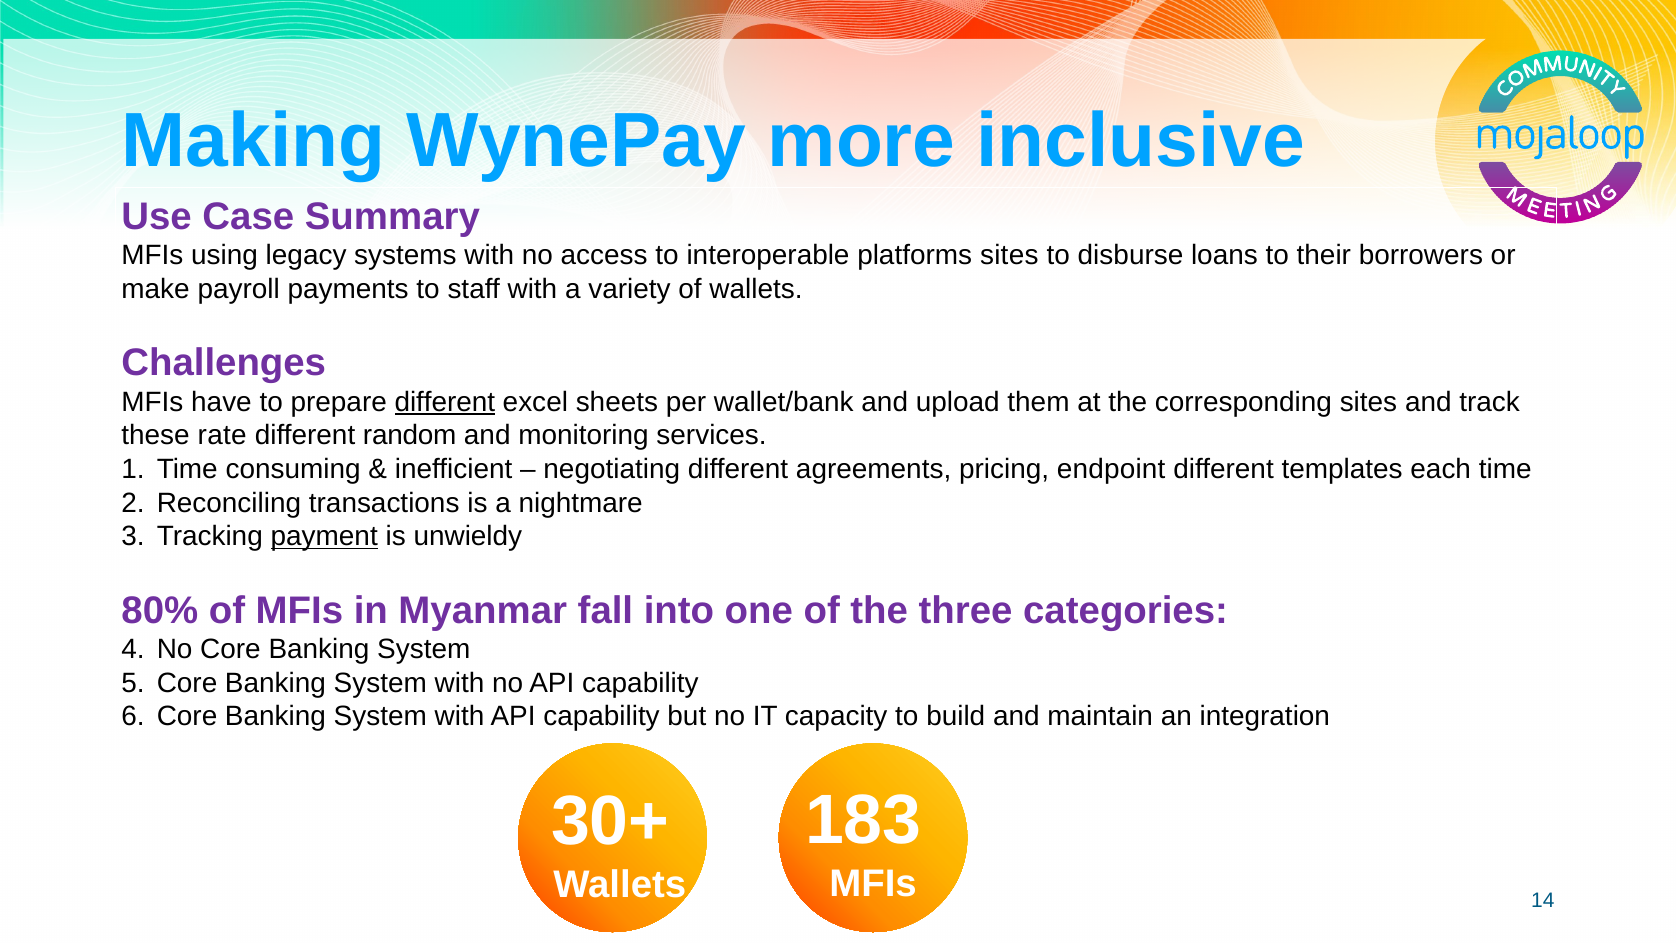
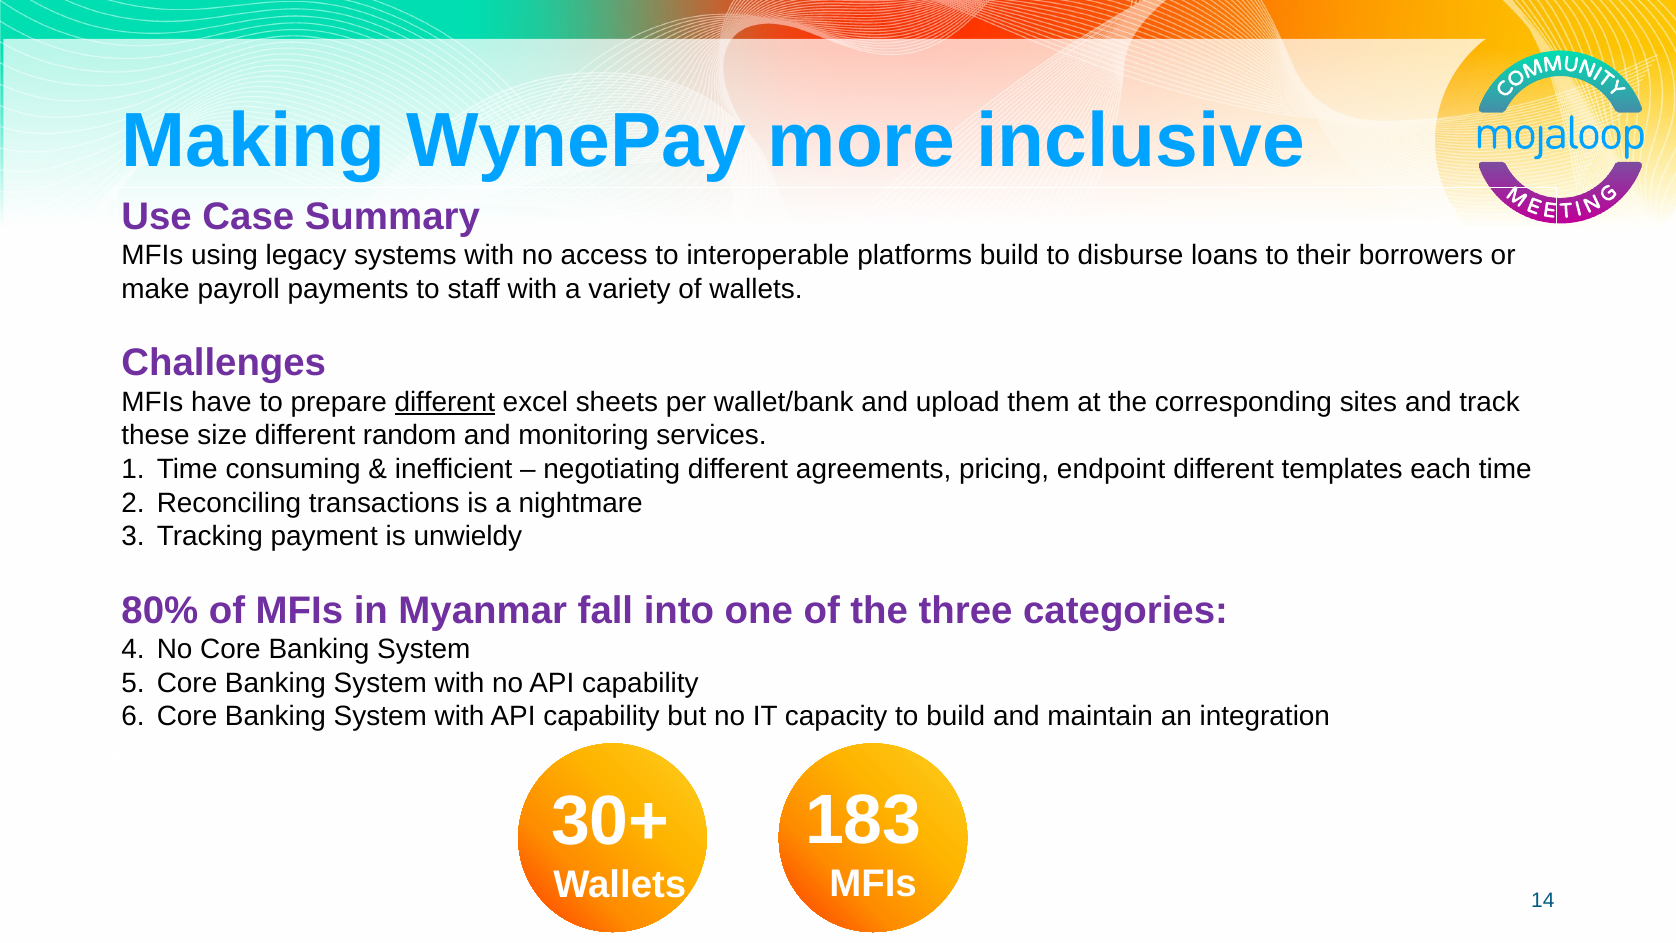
platforms sites: sites -> build
rate: rate -> size
payment underline: present -> none
